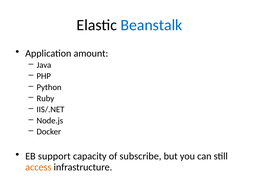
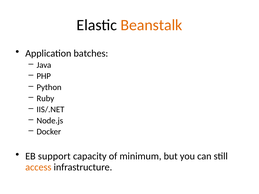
Beanstalk colour: blue -> orange
amount: amount -> batches
subscribe: subscribe -> minimum
